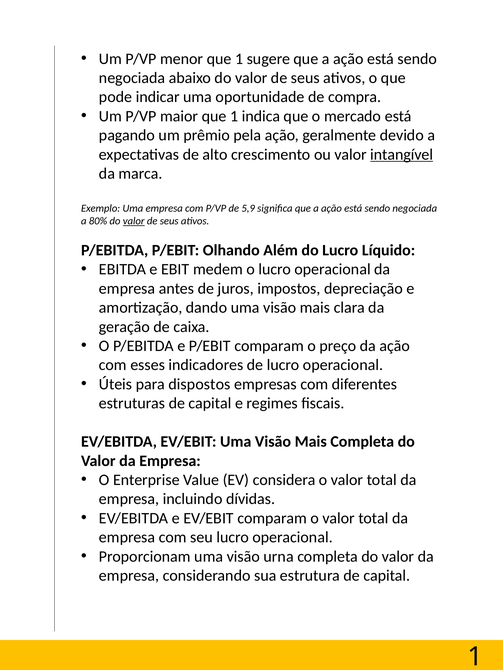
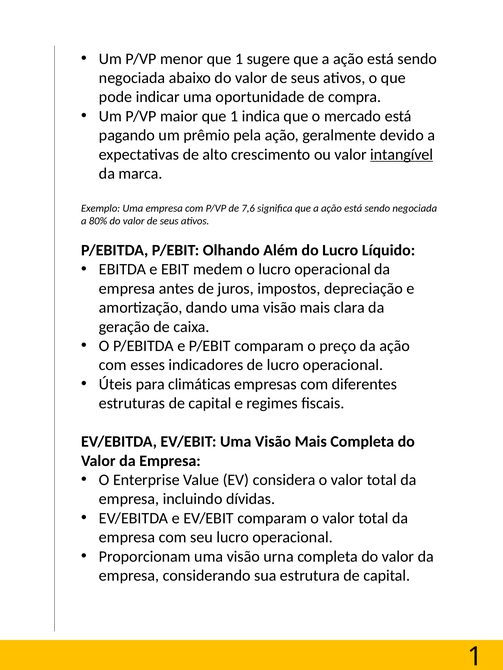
5,9: 5,9 -> 7,6
valor at (134, 221) underline: present -> none
dispostos: dispostos -> climáticas
